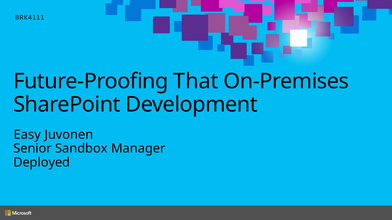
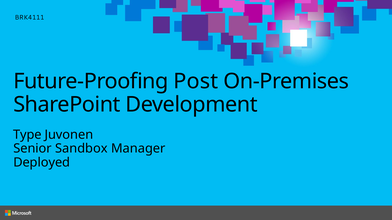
That: That -> Post
Easy: Easy -> Type
